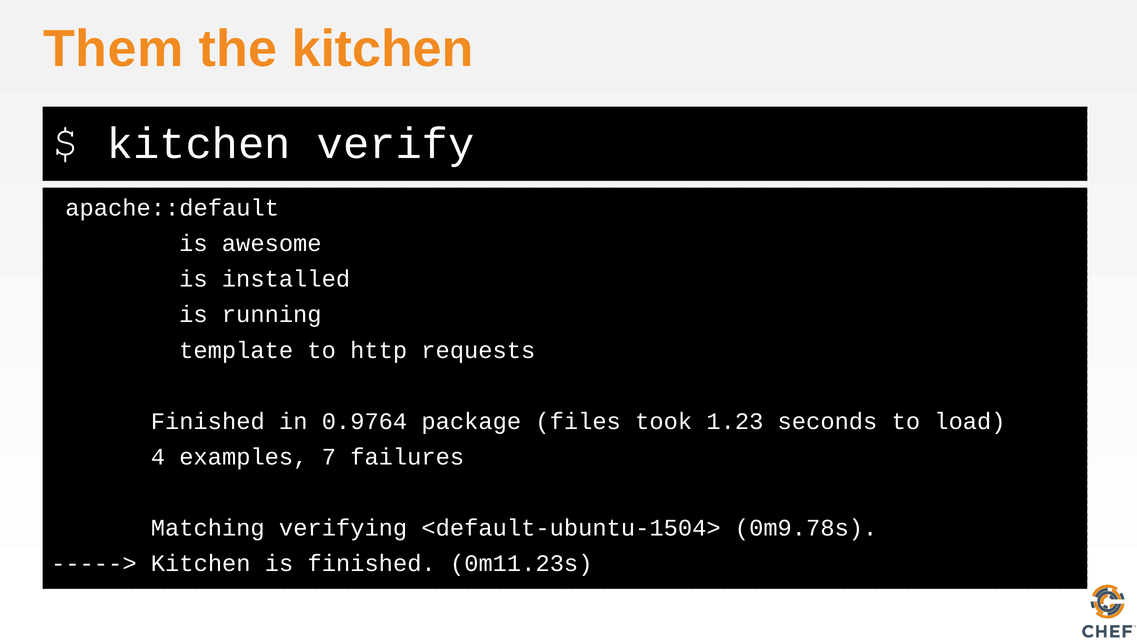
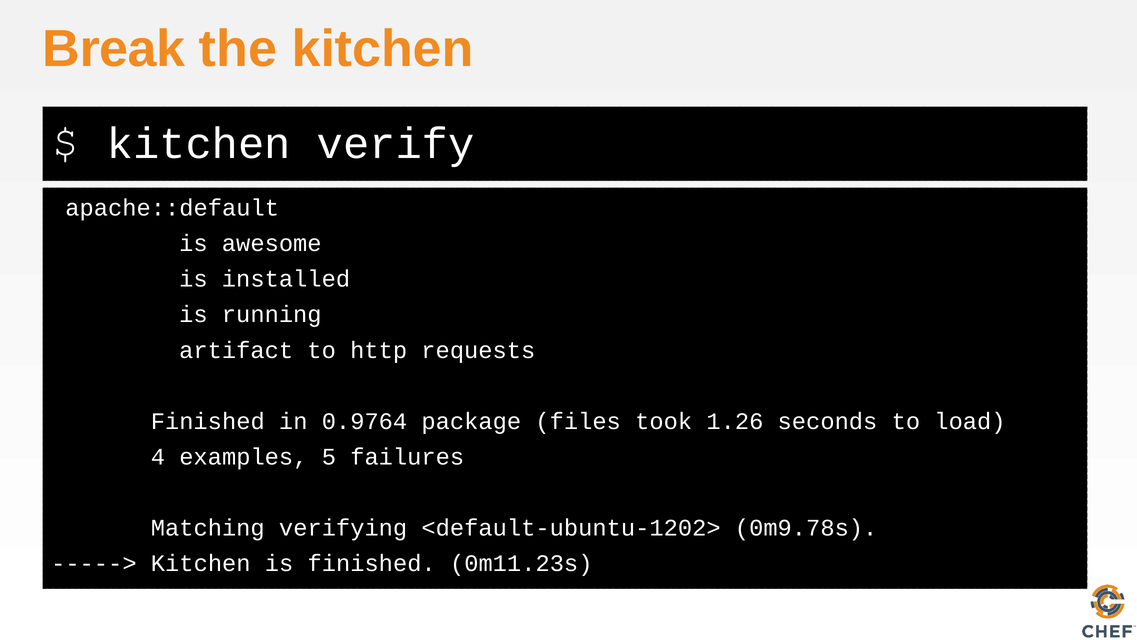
Them: Them -> Break
template: template -> artifact
1.23: 1.23 -> 1.26
7: 7 -> 5
<default-ubuntu-1504>: <default-ubuntu-1504> -> <default-ubuntu-1202>
